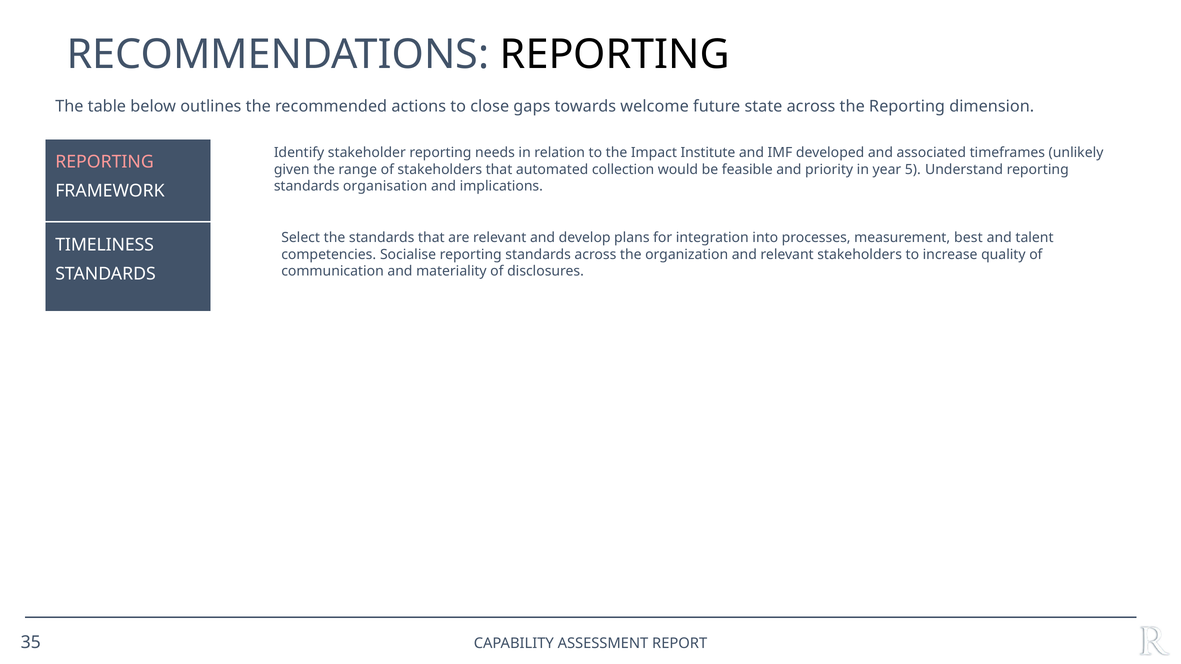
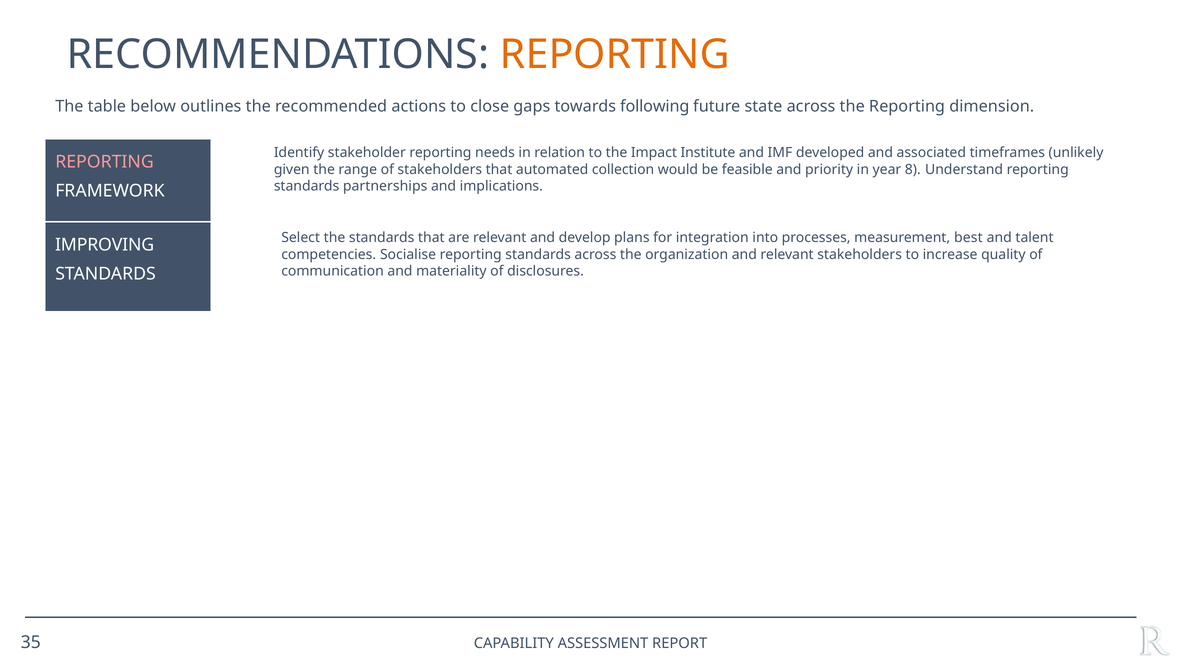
REPORTING at (615, 55) colour: black -> orange
welcome: welcome -> following
5: 5 -> 8
organisation: organisation -> partnerships
TIMELINESS: TIMELINESS -> IMPROVING
